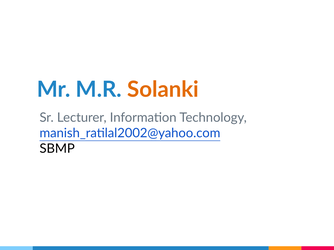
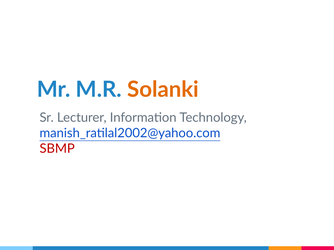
SBMP colour: black -> red
